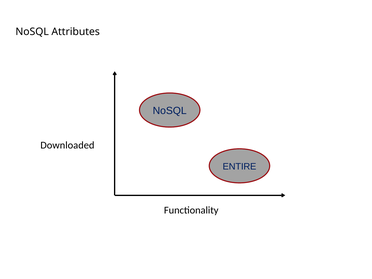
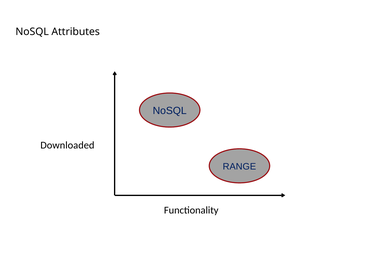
ENTIRE: ENTIRE -> RANGE
